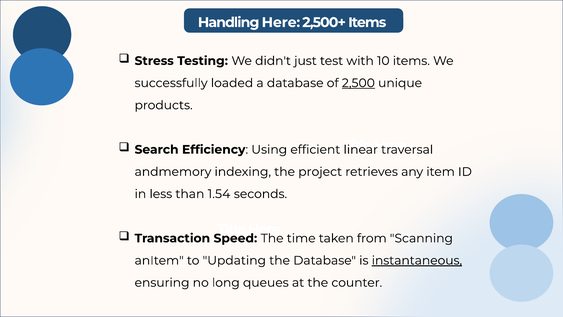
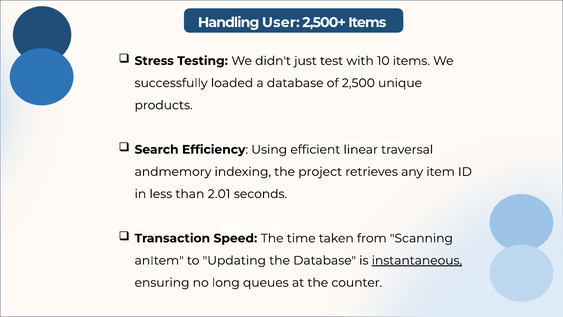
Handling Here: Here -> User
2,500 underline: present -> none
1.54: 1.54 -> 2.01
